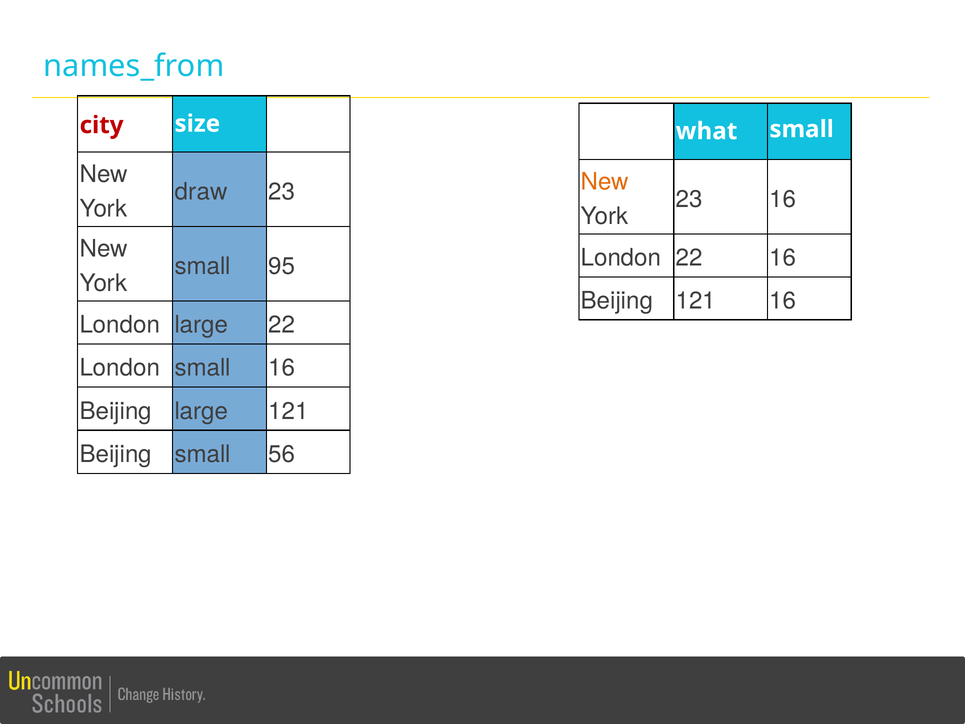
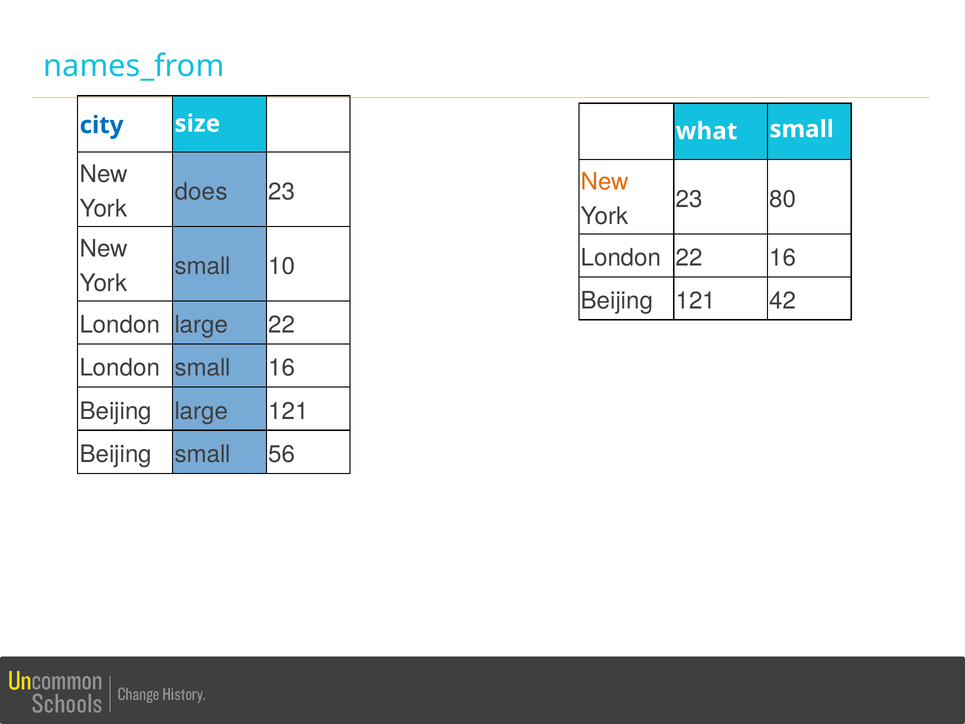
city at (102, 125) colour: red -> blue
draw: draw -> does
23 16: 16 -> 80
95: 95 -> 10
121 16: 16 -> 42
